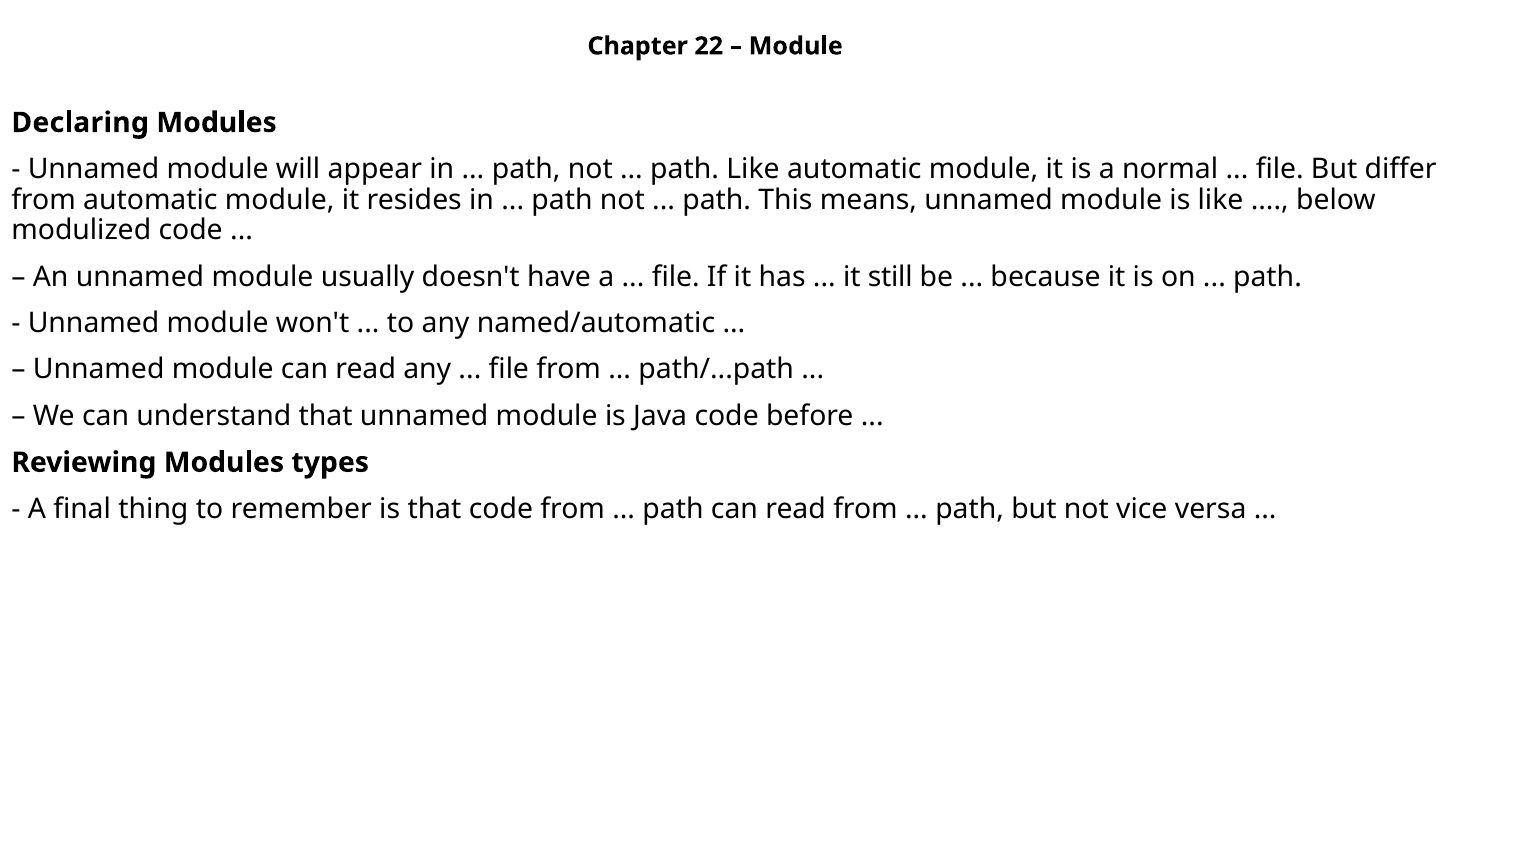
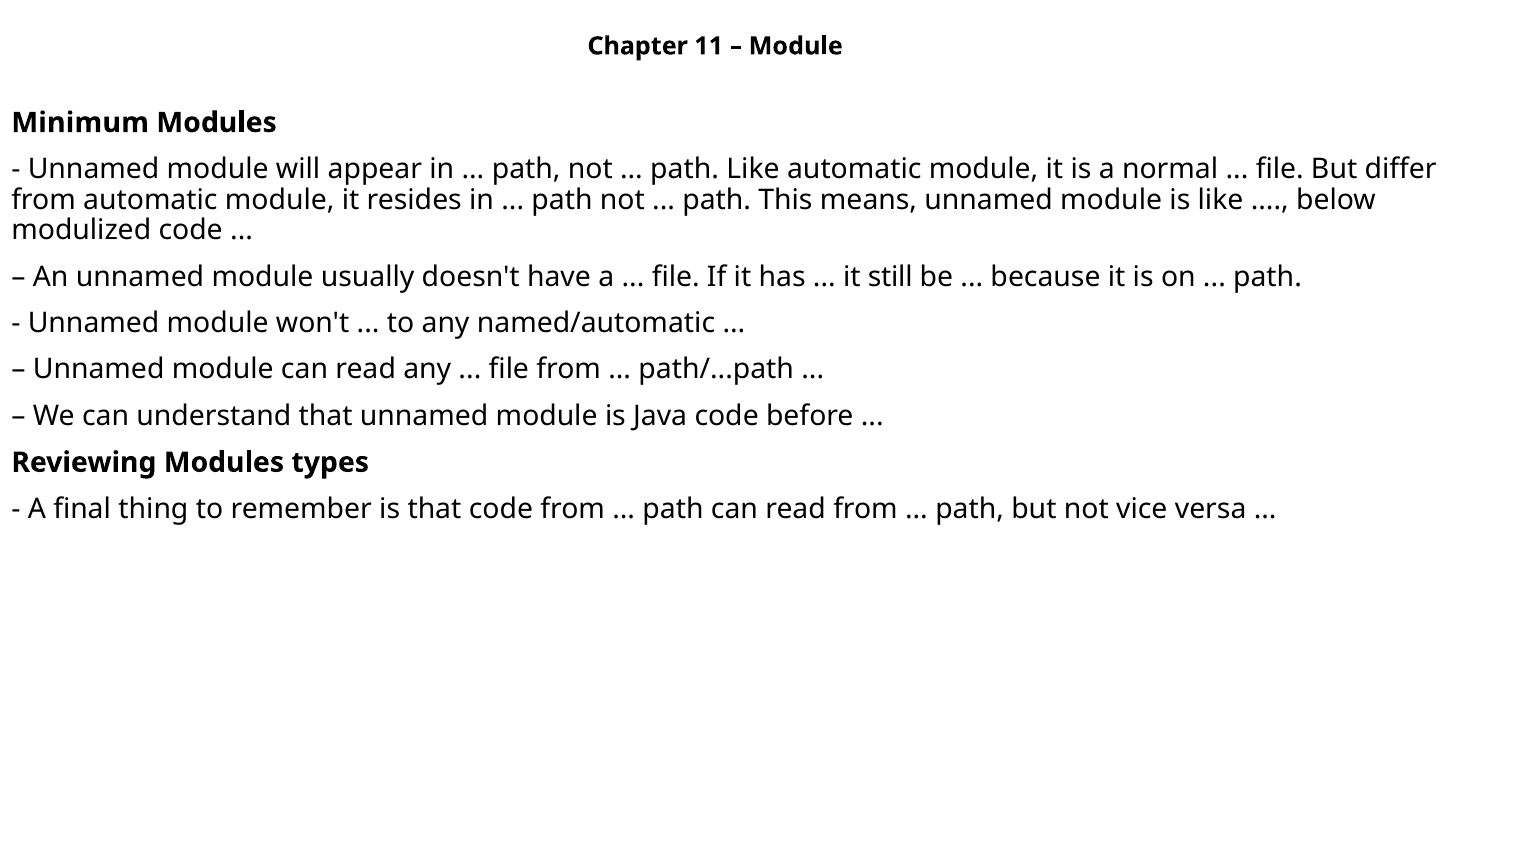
22: 22 -> 11
Declaring: Declaring -> Minimum
